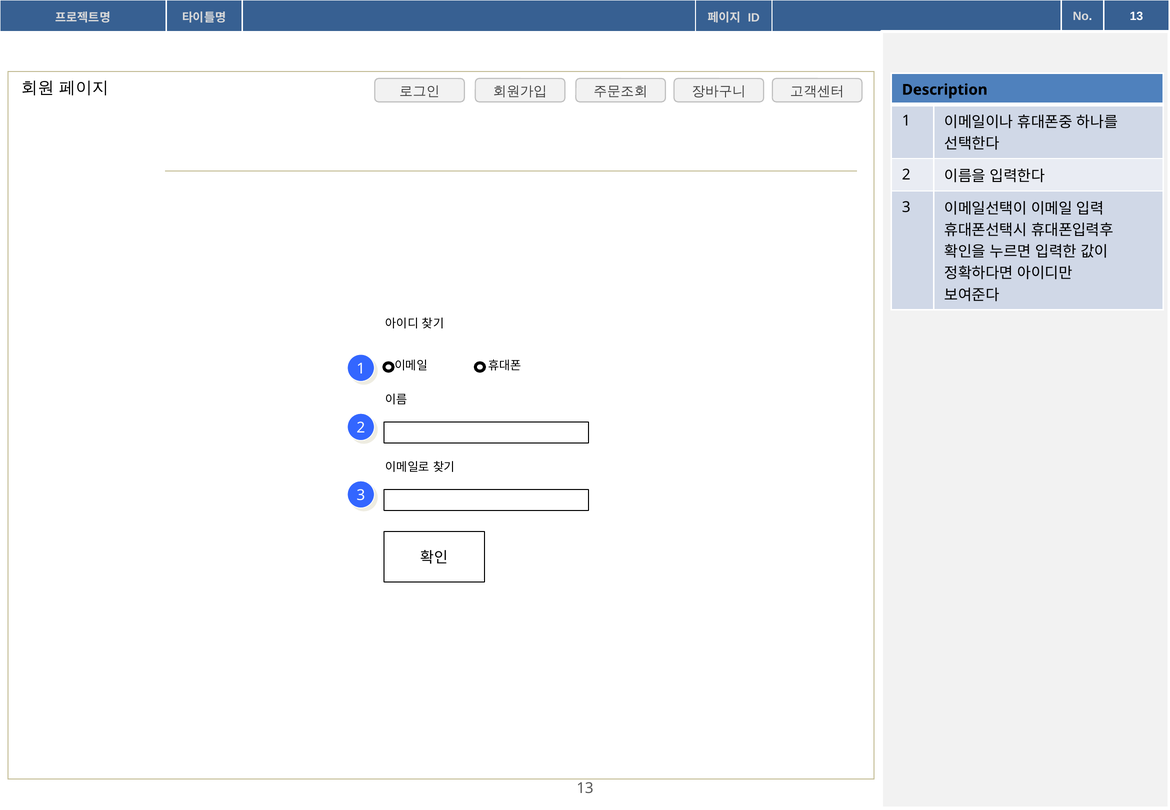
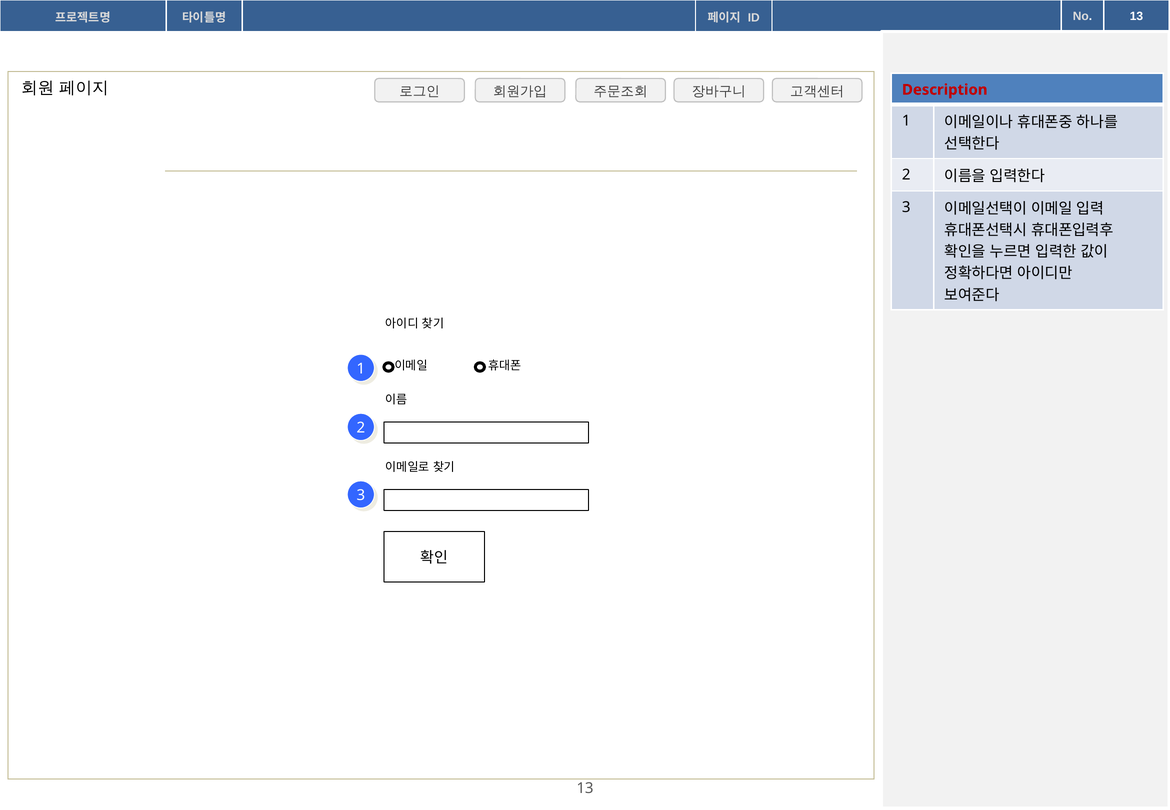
Description colour: black -> red
